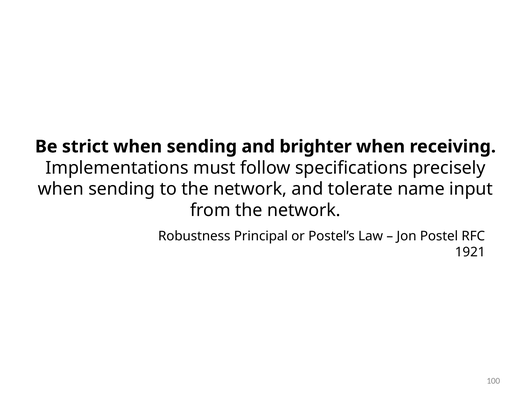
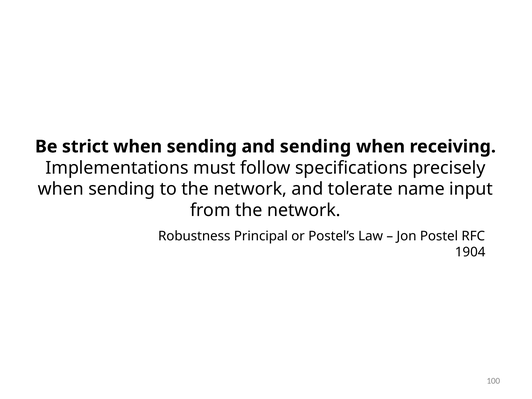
and brighter: brighter -> sending
1921: 1921 -> 1904
